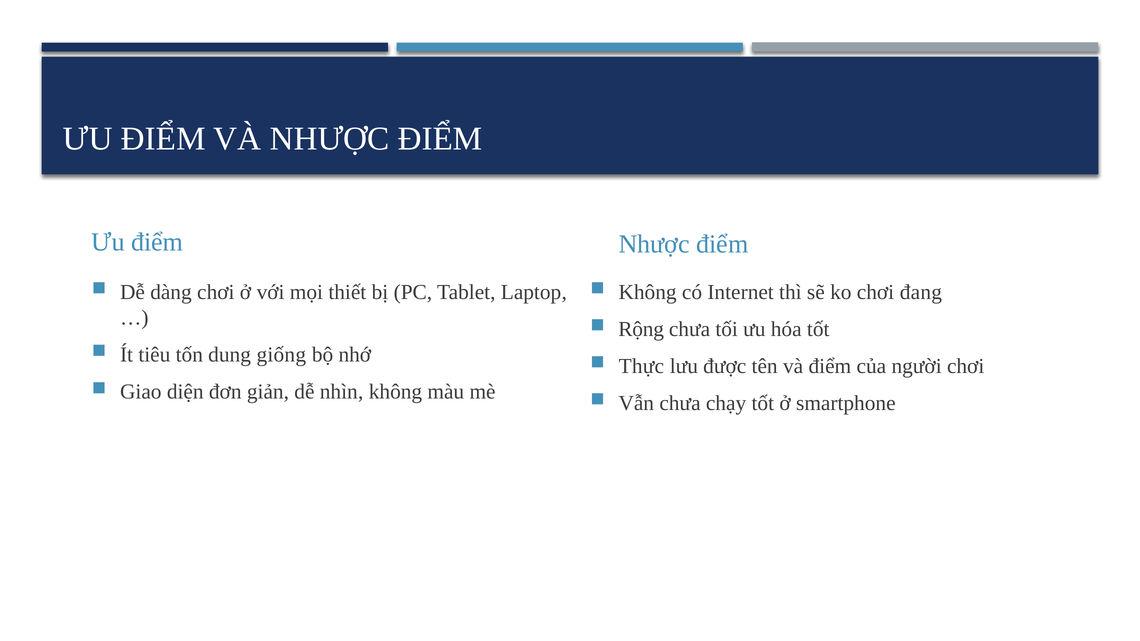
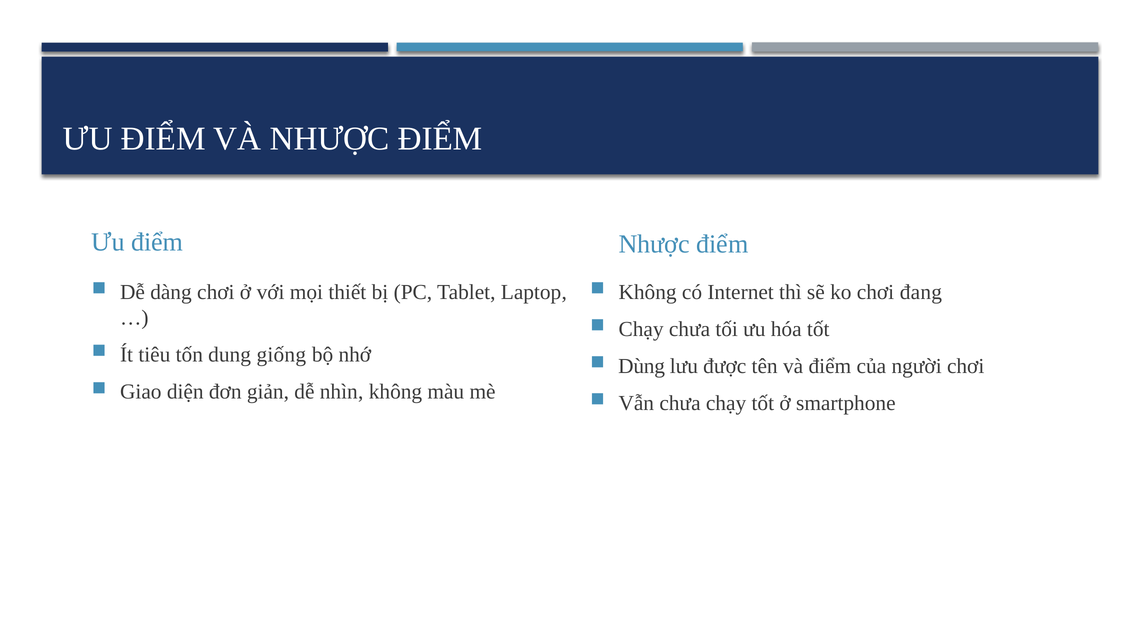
Rộng at (641, 329): Rộng -> Chạy
Thực: Thực -> Dùng
